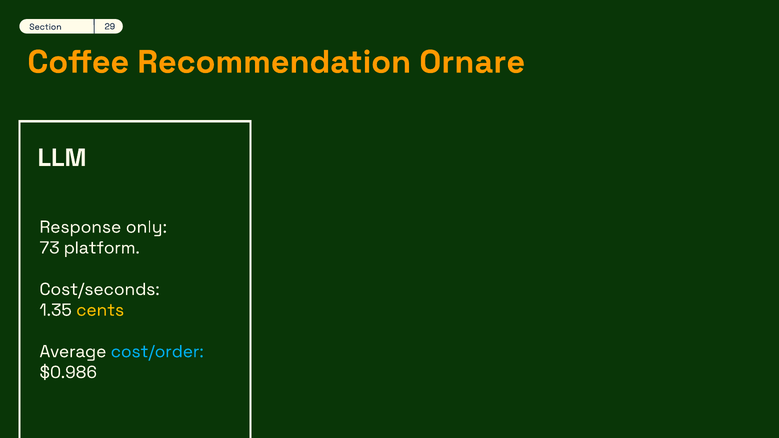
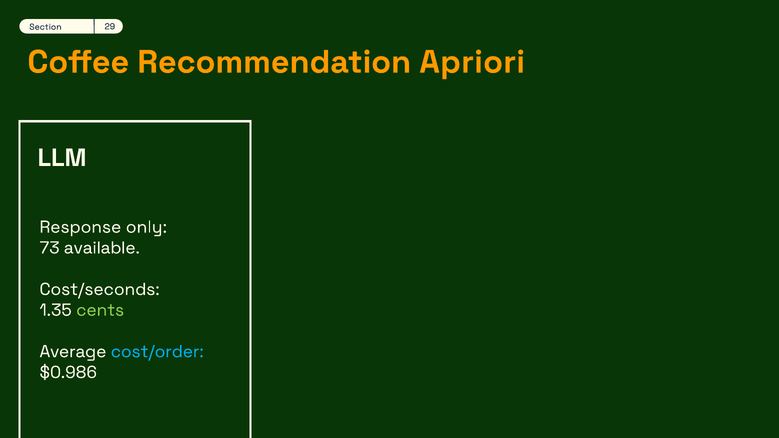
Ornare: Ornare -> Apriori
platform: platform -> available
cents colour: yellow -> light green
